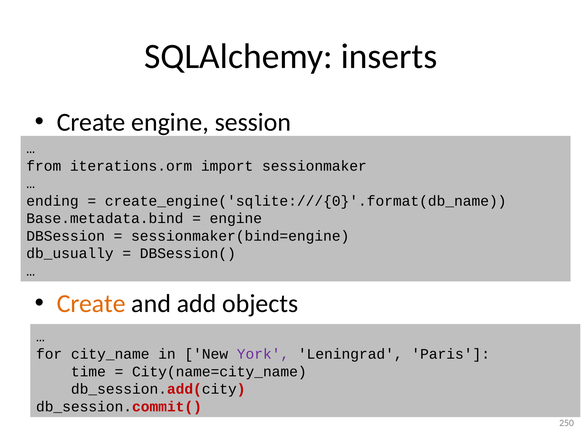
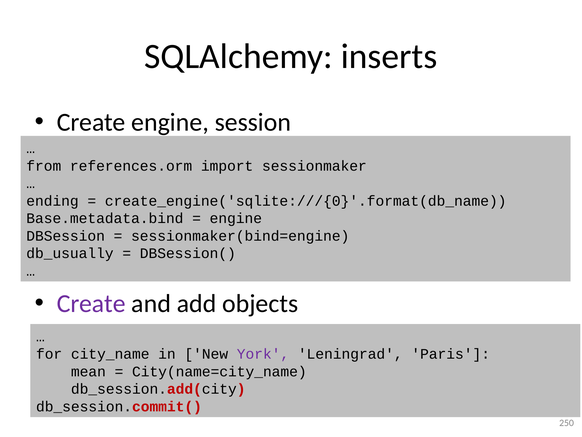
iterations.orm: iterations.orm -> references.orm
Create at (91, 303) colour: orange -> purple
time: time -> mean
